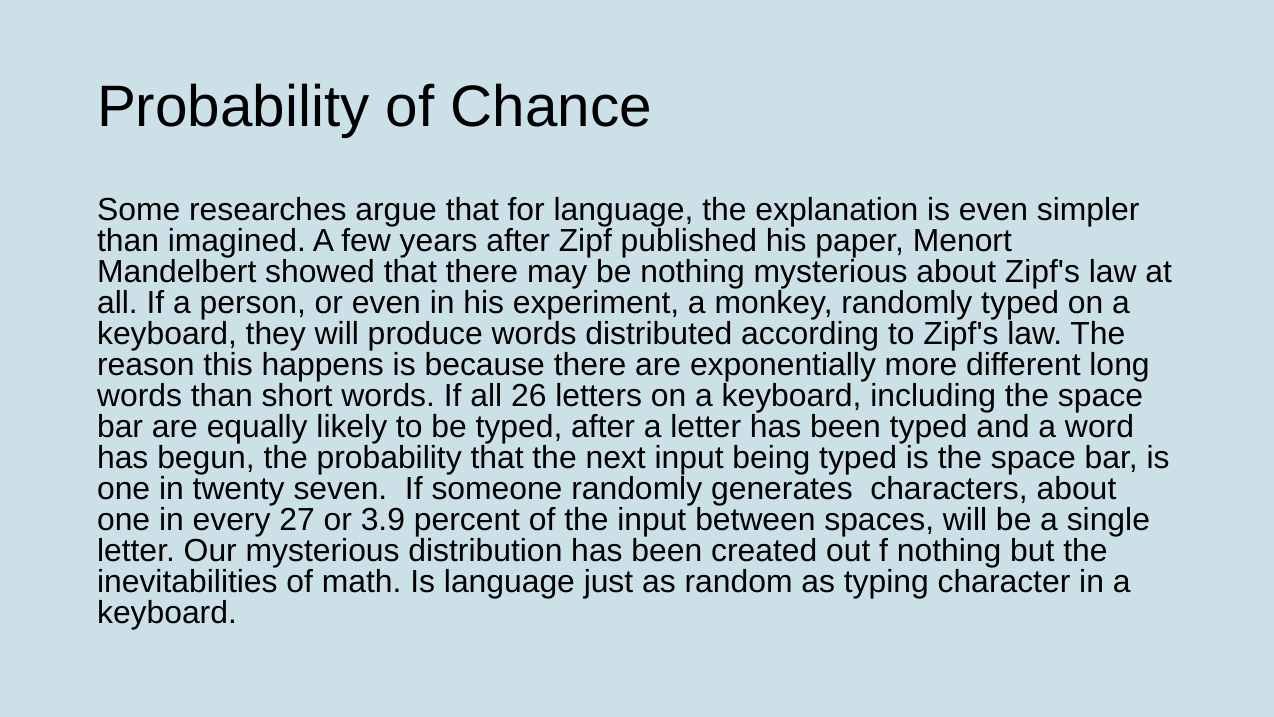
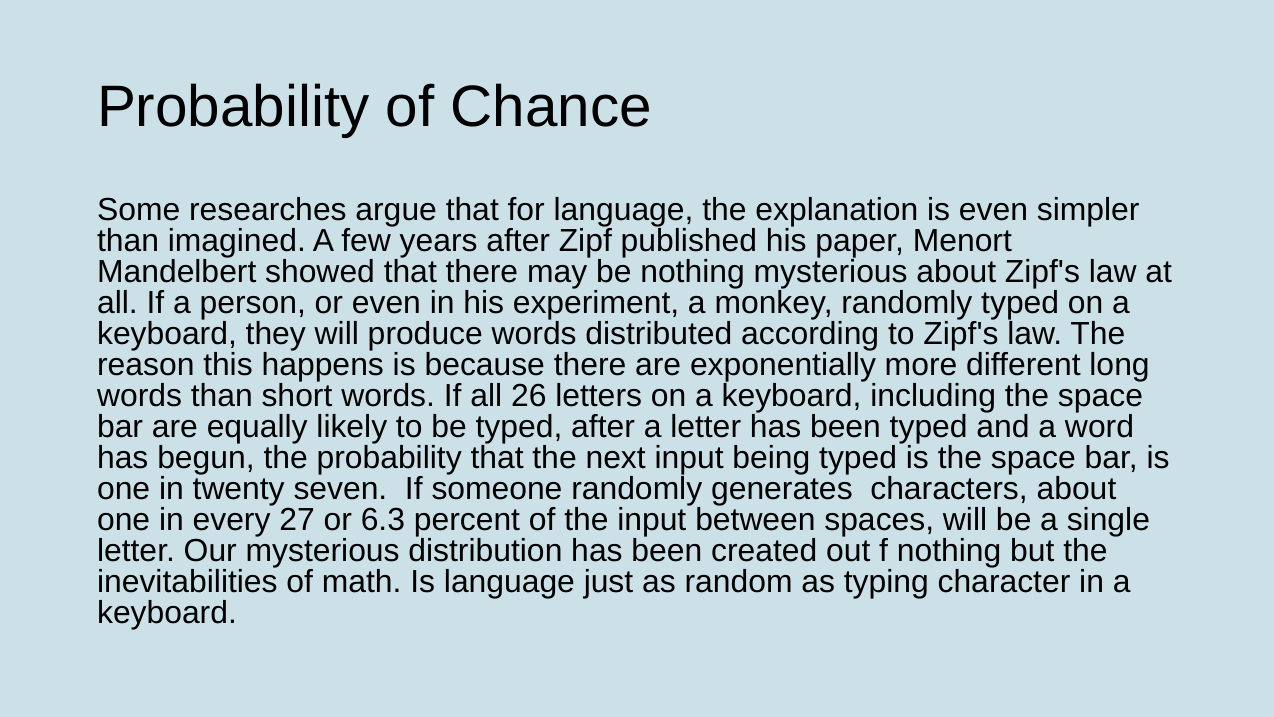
3.9: 3.9 -> 6.3
